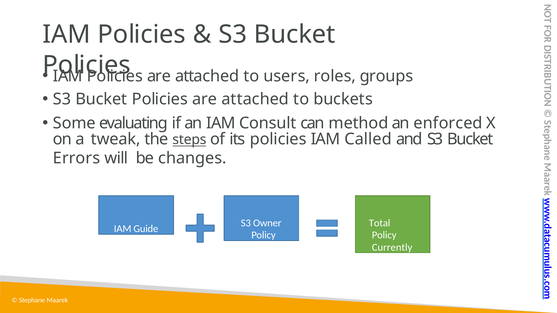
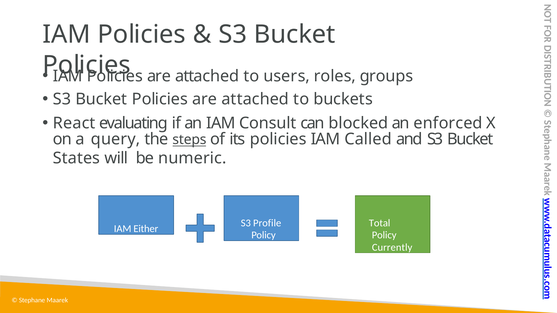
Some: Some -> React
method: method -> blocked
tweak: tweak -> query
Errors: Errors -> States
changes: changes -> numeric
Owner: Owner -> Profile
Guide: Guide -> Either
